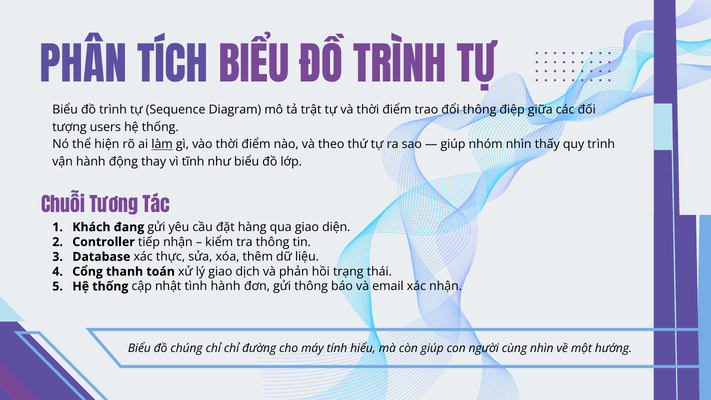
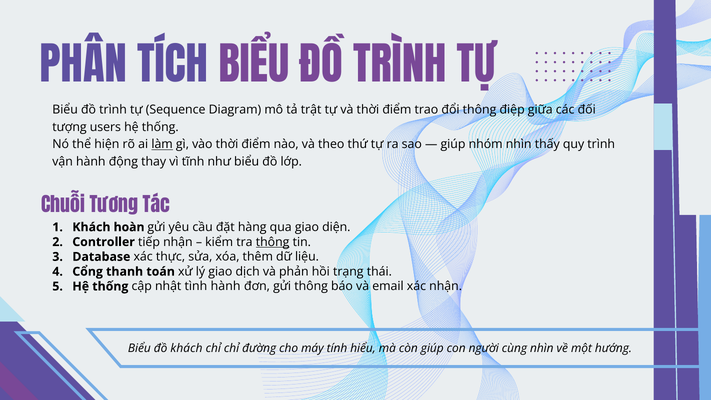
đang: đang -> hoàn
thông at (273, 242) underline: none -> present
đồ chúng: chúng -> khách
